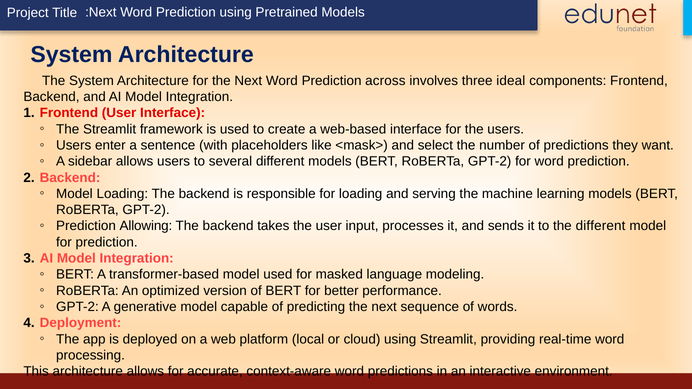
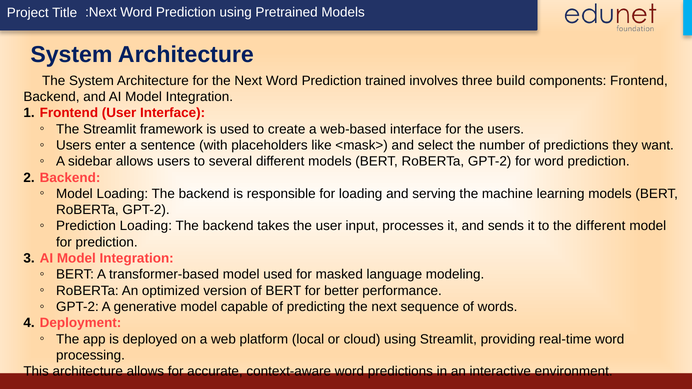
across: across -> trained
ideal: ideal -> build
Prediction Allowing: Allowing -> Loading
